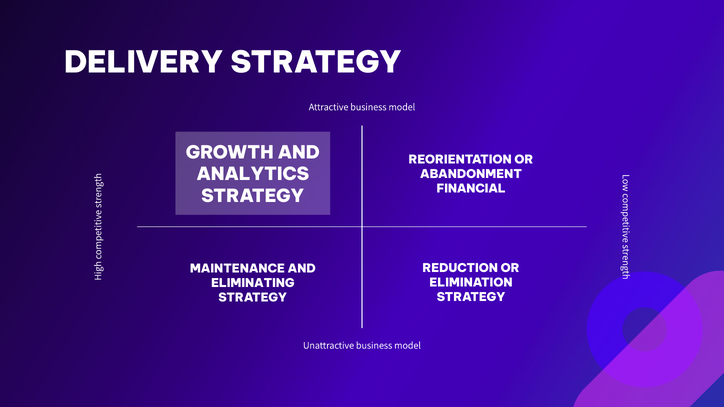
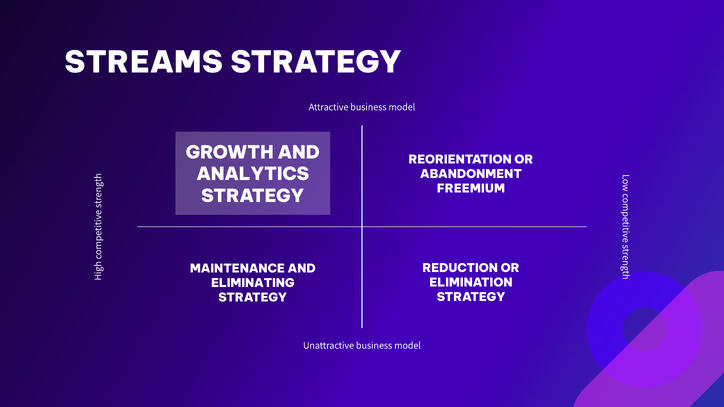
DELIVERY: DELIVERY -> STREAMS
FINANCIAL: FINANCIAL -> FREEMIUM
